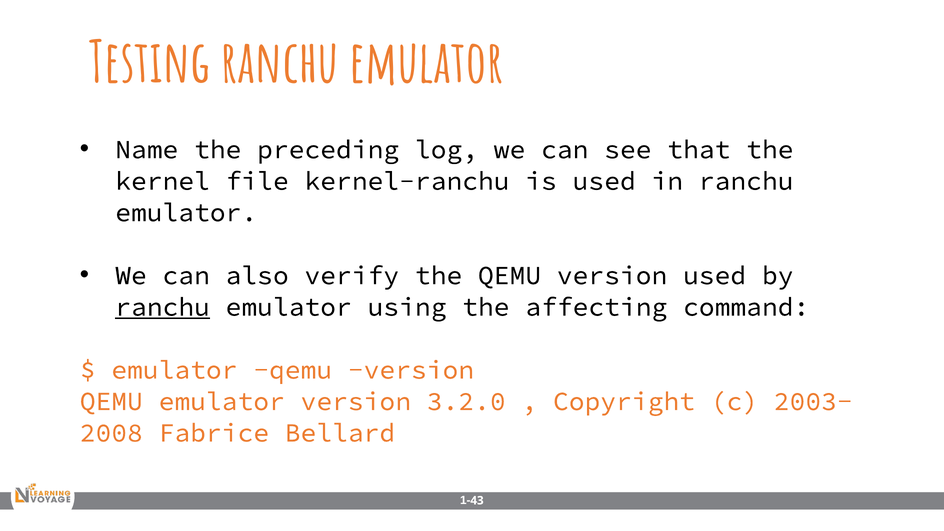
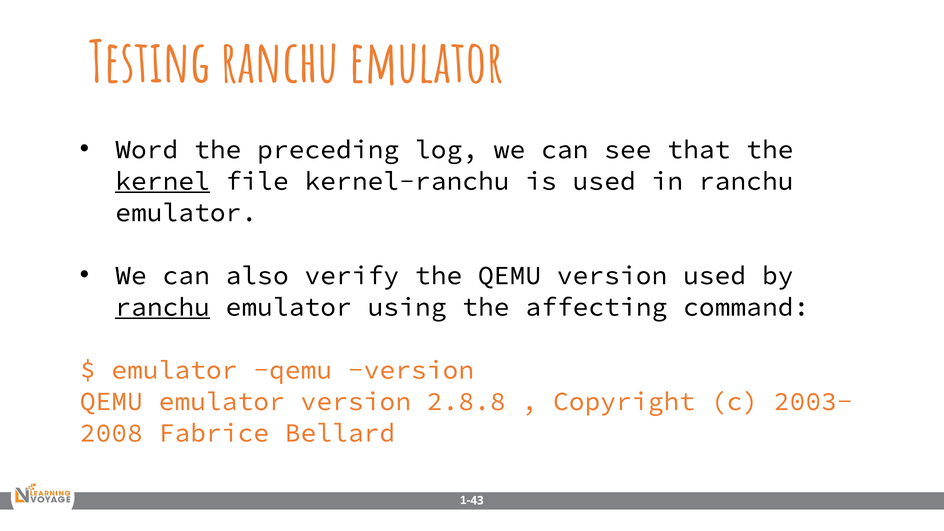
Name: Name -> Word
kernel underline: none -> present
3.2.0: 3.2.0 -> 2.8.8
